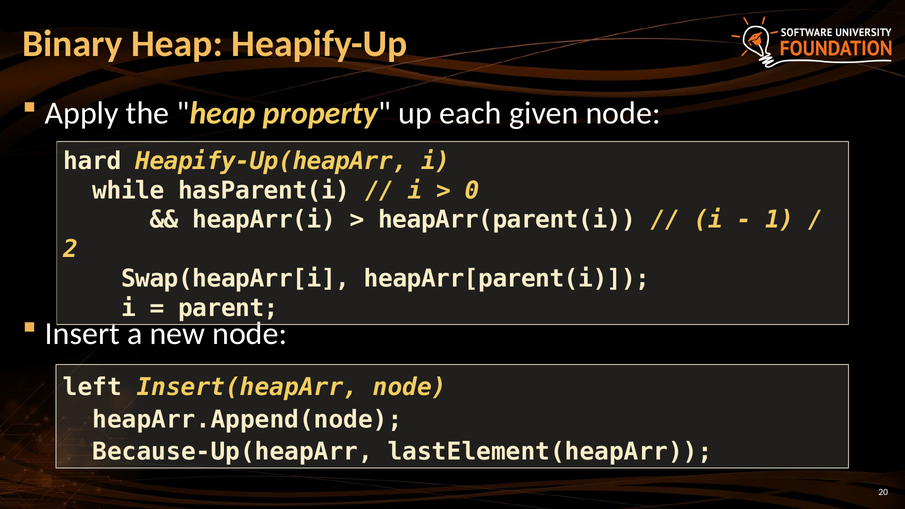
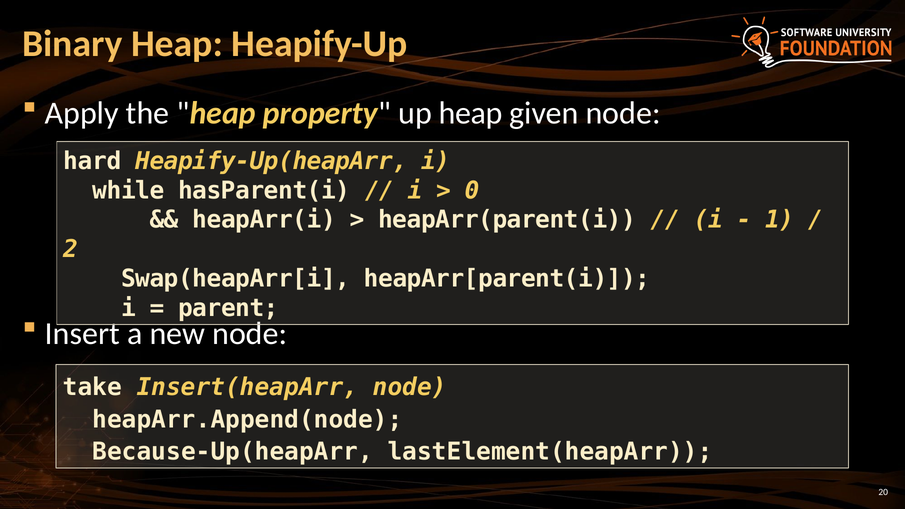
up each: each -> heap
left: left -> take
